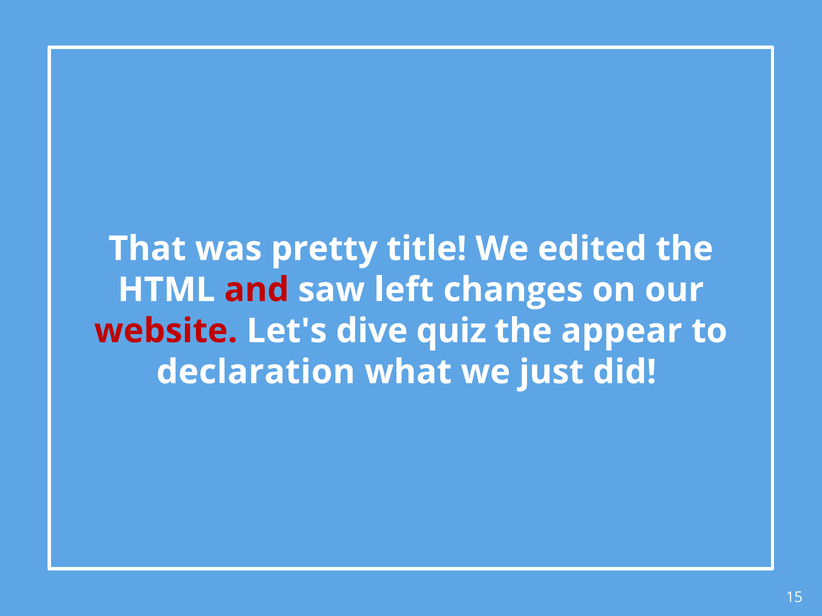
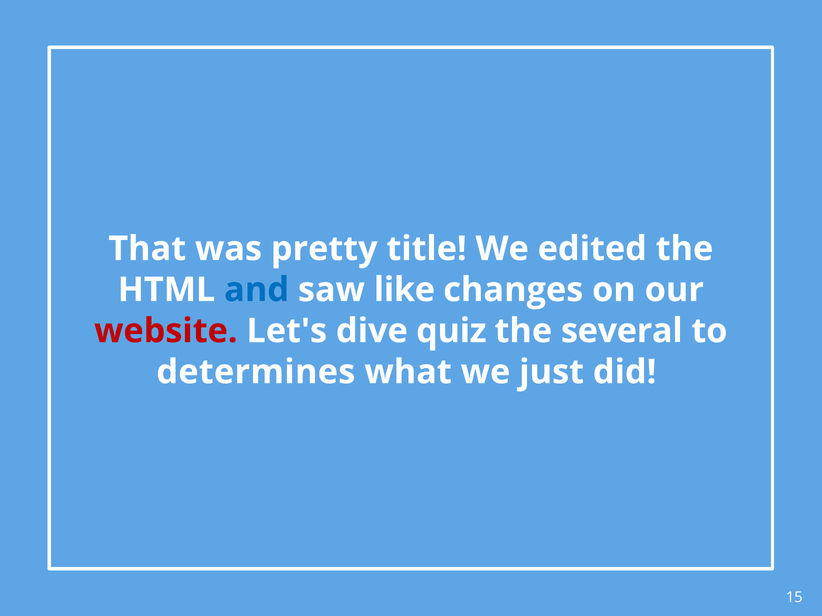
and colour: red -> blue
left: left -> like
appear: appear -> several
declaration: declaration -> determines
